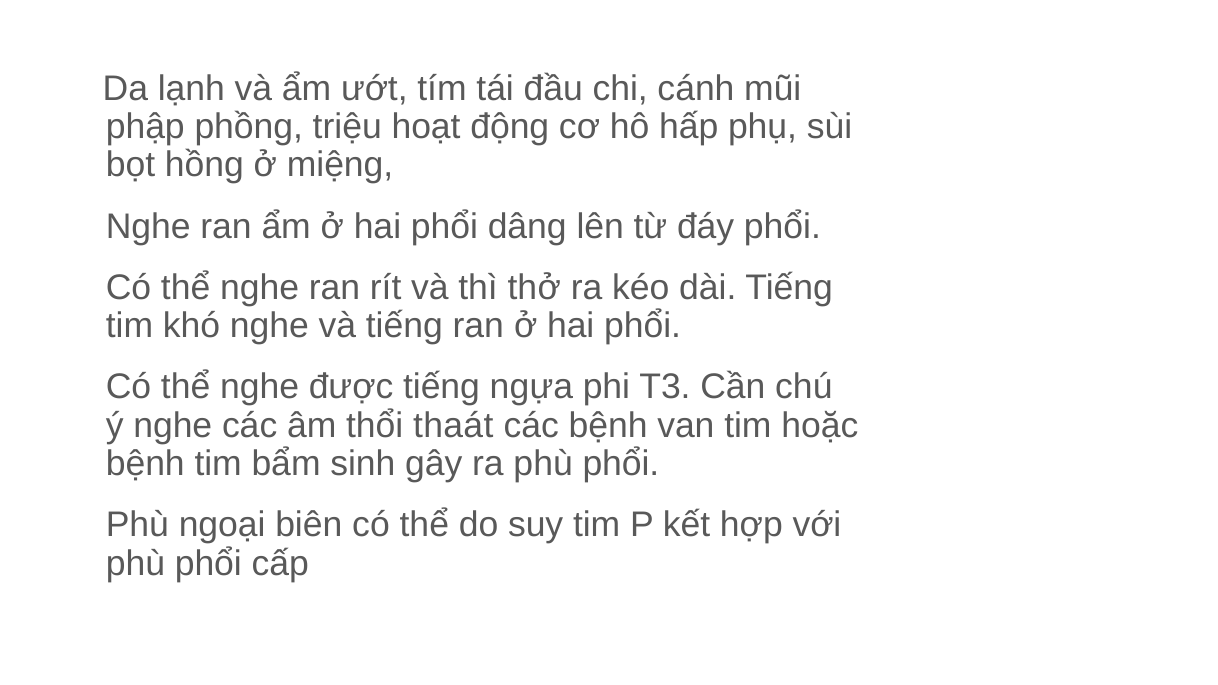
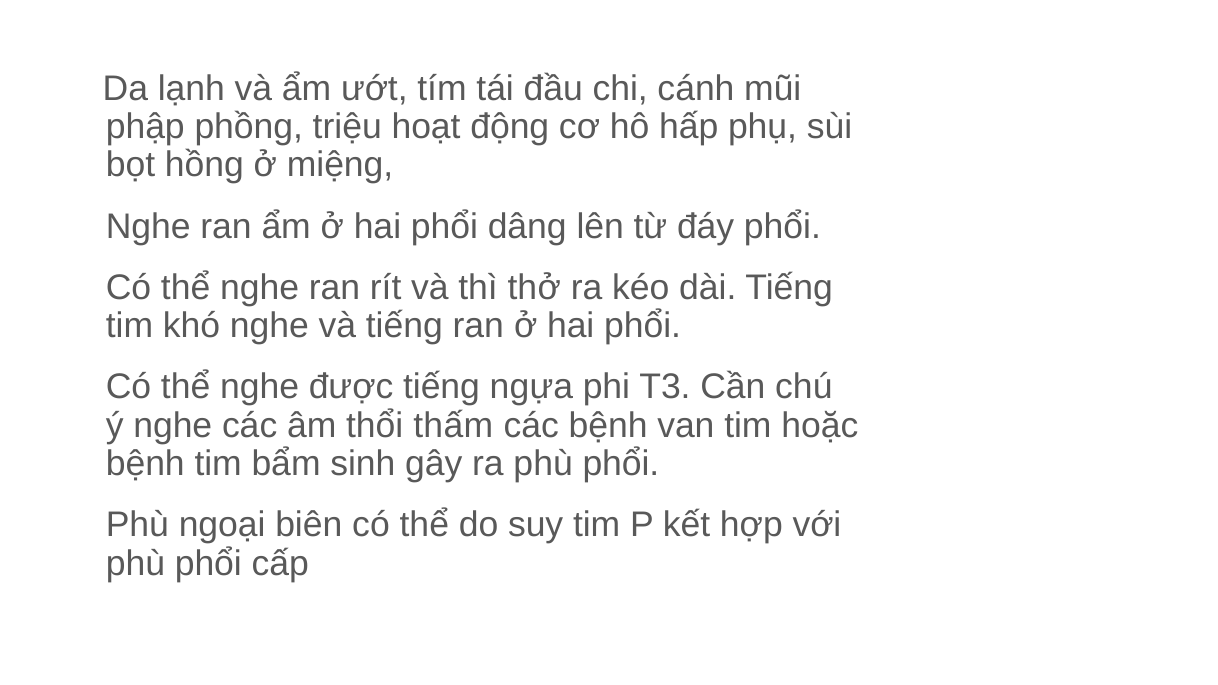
thaát: thaát -> thấm
